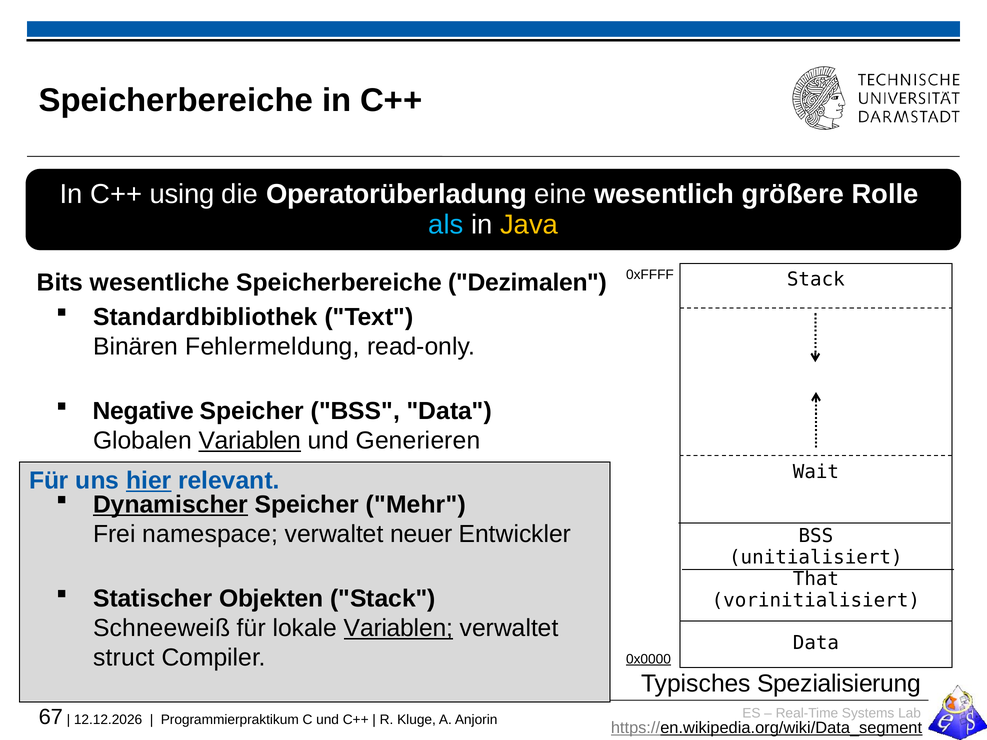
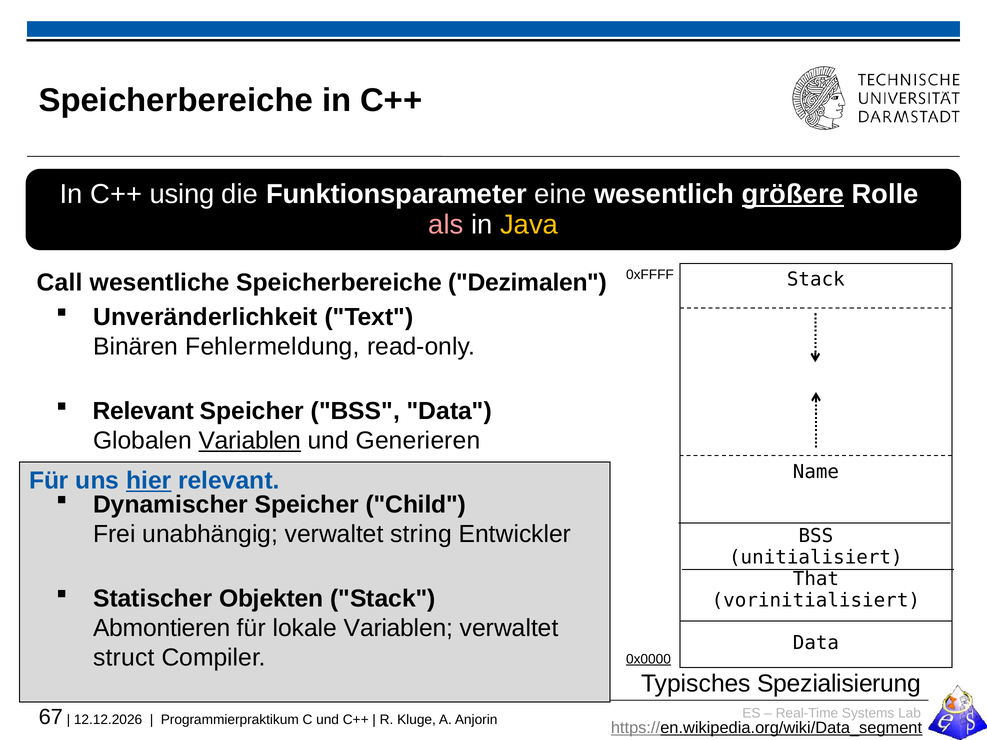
Operatorüberladung: Operatorüberladung -> Funktionsparameter
größere underline: none -> present
als colour: light blue -> pink
Bits: Bits -> Call
Standardbibliothek: Standardbibliothek -> Unveränderlichkeit
Negative at (143, 411): Negative -> Relevant
Wait: Wait -> Name
Dynamischer underline: present -> none
Mehr: Mehr -> Child
namespace: namespace -> unabhängig
neuer: neuer -> string
Schneeweiß: Schneeweiß -> Abmontieren
Variablen at (399, 628) underline: present -> none
